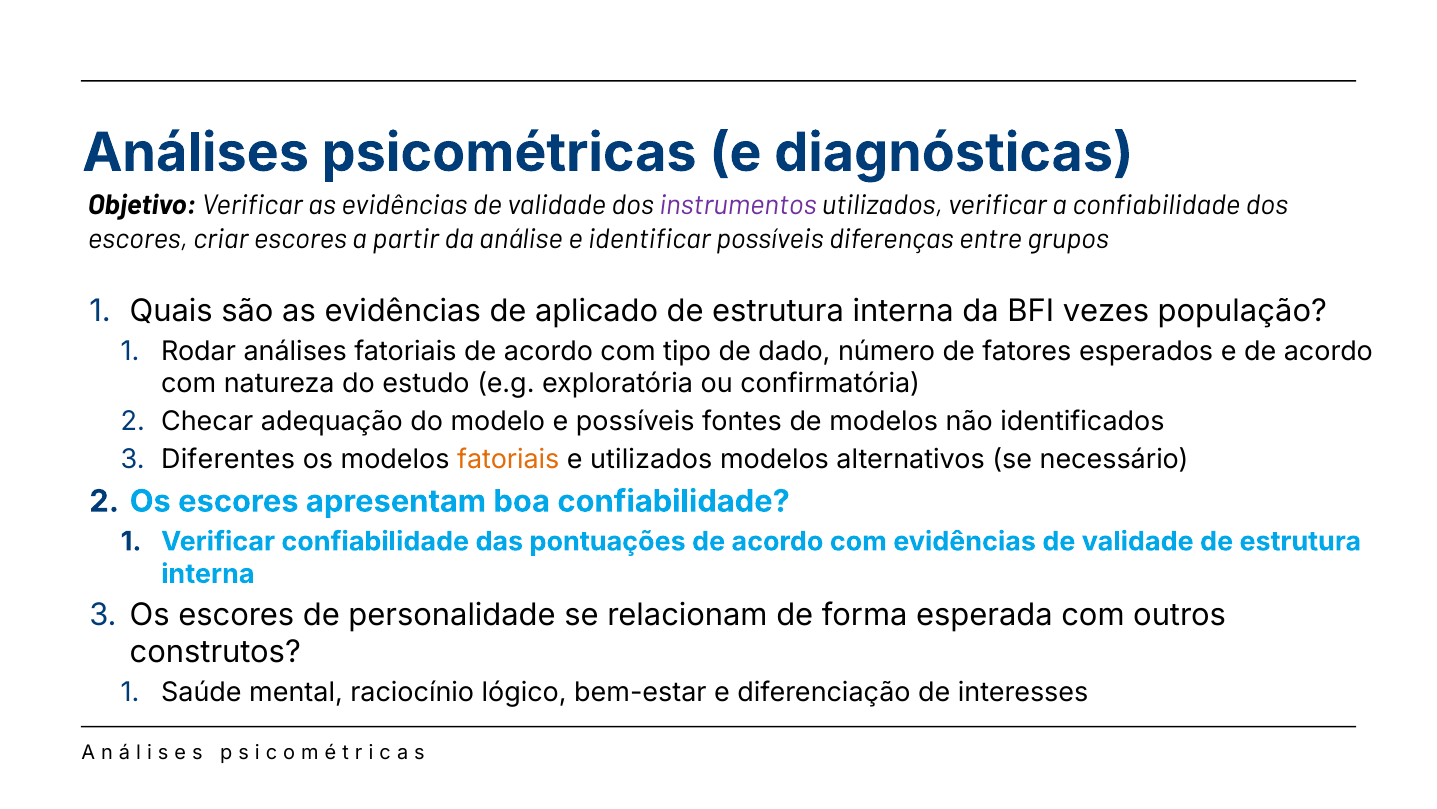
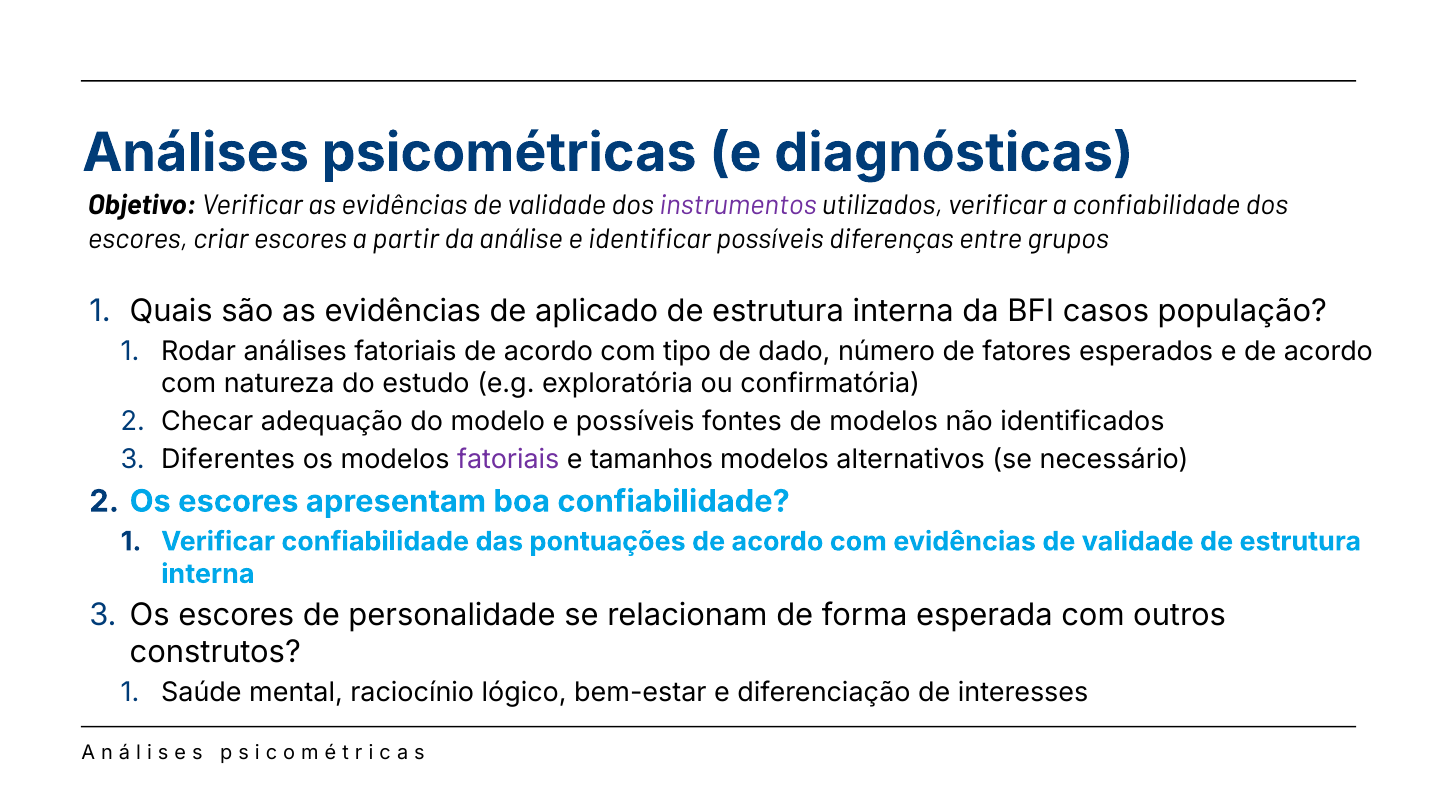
vezes: vezes -> casos
fatoriais at (508, 460) colour: orange -> purple
e utilizados: utilizados -> tamanhos
